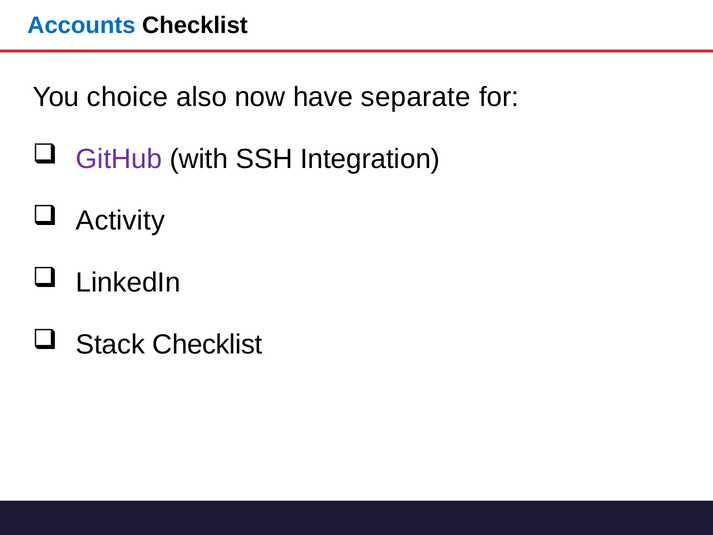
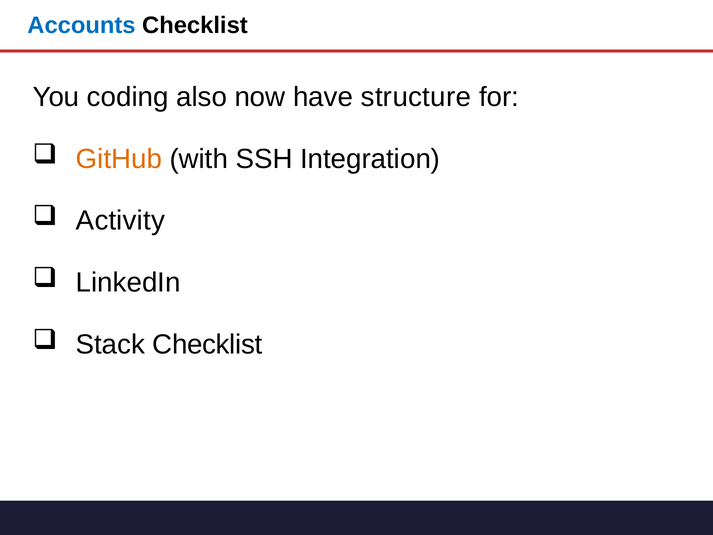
choice: choice -> coding
separate: separate -> structure
GitHub colour: purple -> orange
